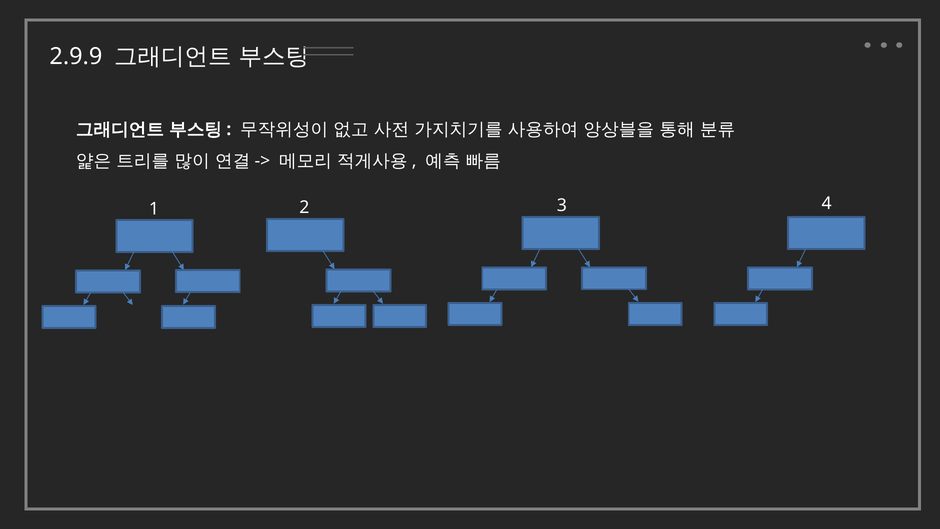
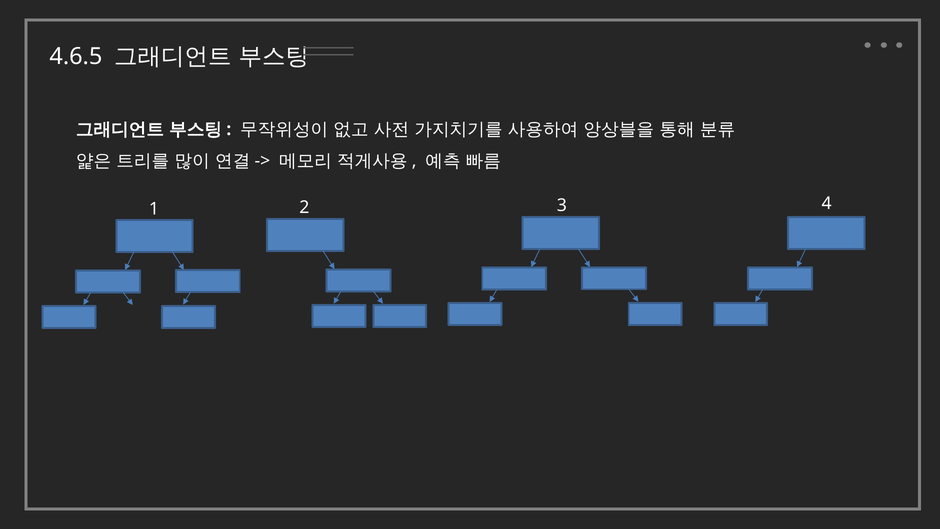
2.9.9: 2.9.9 -> 4.6.5
